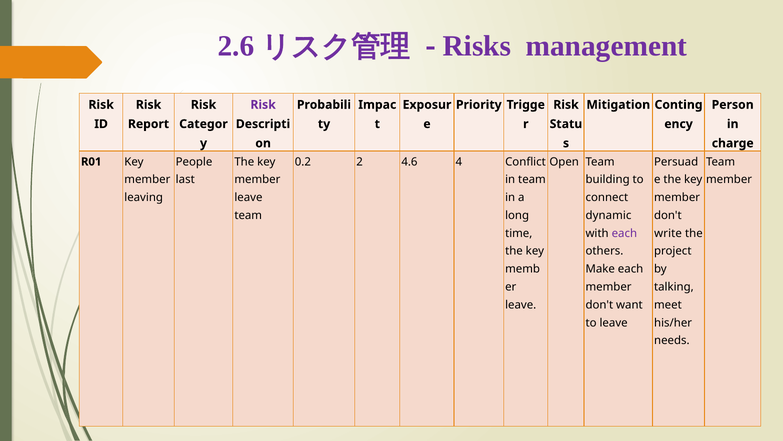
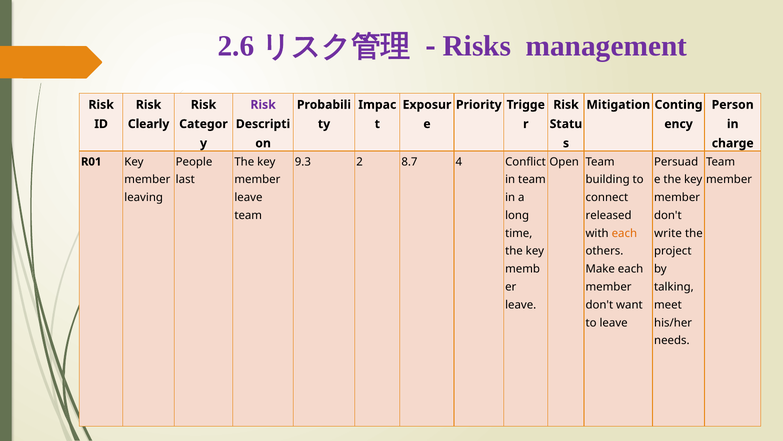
Report: Report -> Clearly
0.2: 0.2 -> 9.3
4.6: 4.6 -> 8.7
dynamic: dynamic -> released
each at (624, 233) colour: purple -> orange
